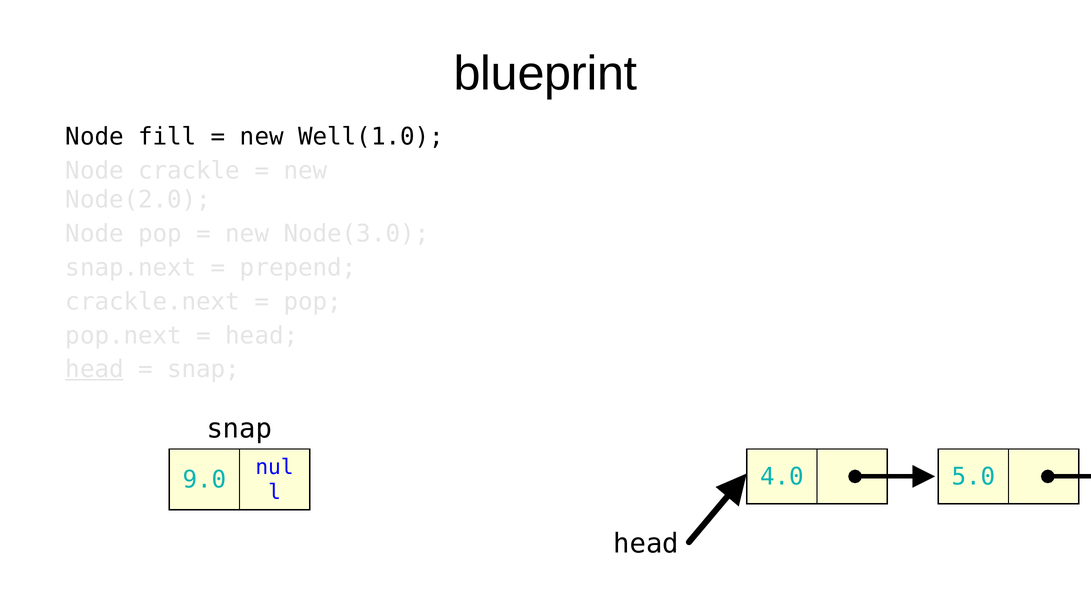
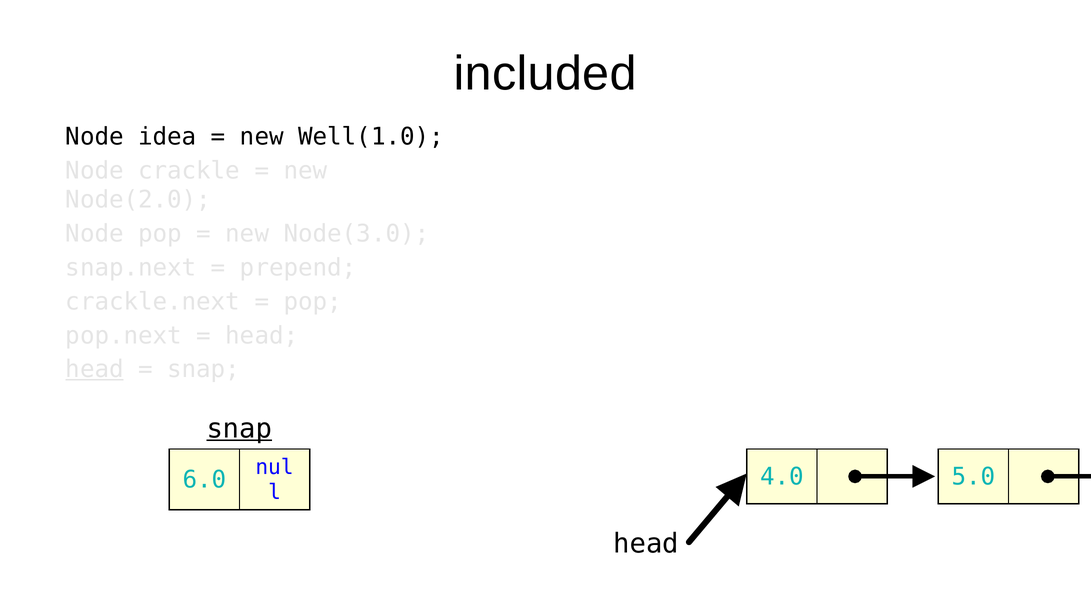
blueprint: blueprint -> included
fill: fill -> idea
snap at (239, 428) underline: none -> present
9.0: 9.0 -> 6.0
